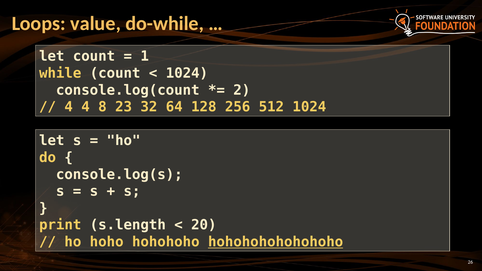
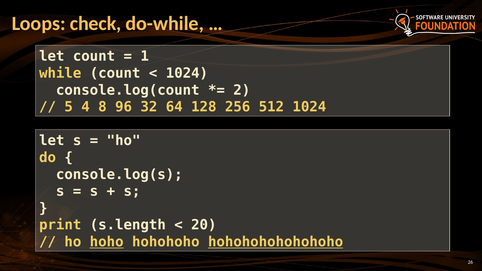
value: value -> check
4 at (69, 107): 4 -> 5
23: 23 -> 96
hoho underline: none -> present
